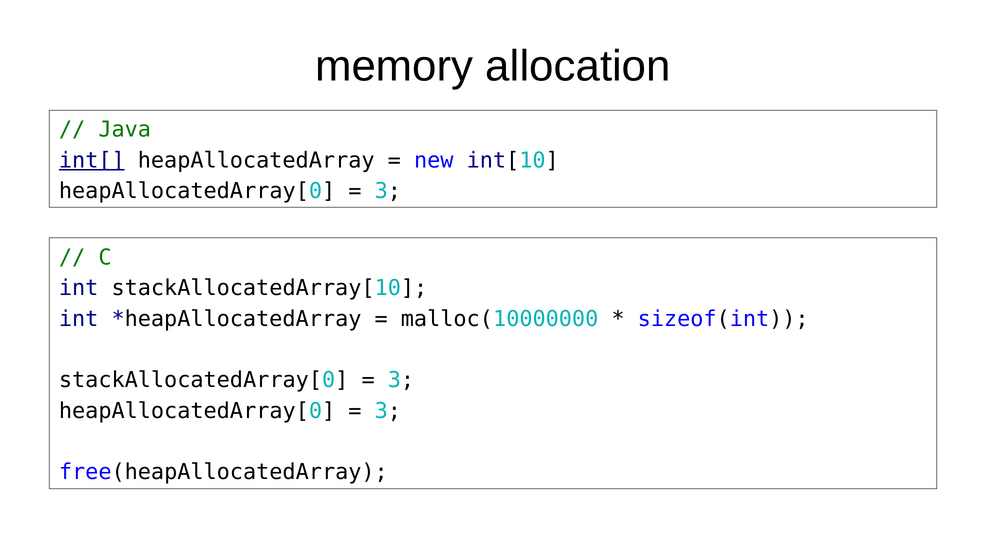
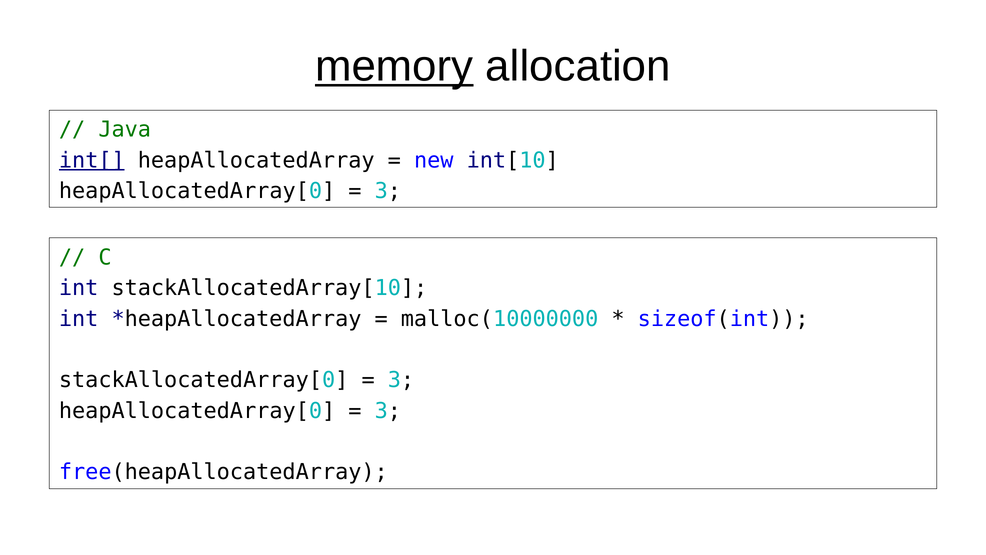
memory underline: none -> present
